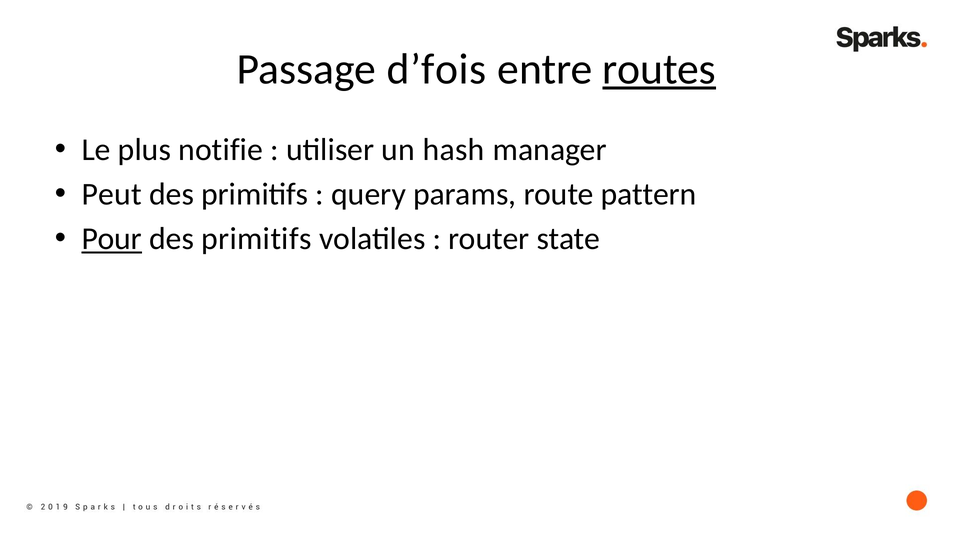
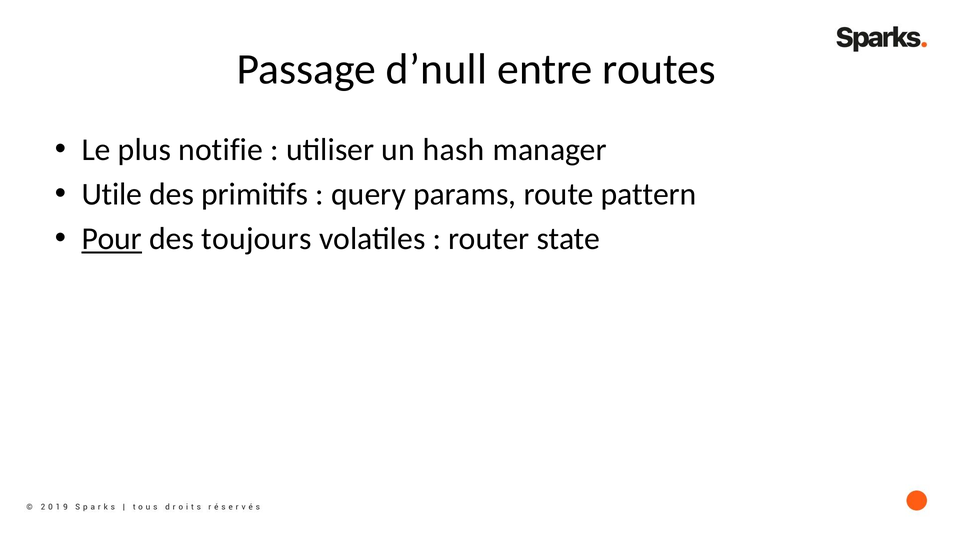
d’fois: d’fois -> d’null
routes underline: present -> none
Peut: Peut -> Utile
primitifs at (256, 239): primitifs -> toujours
